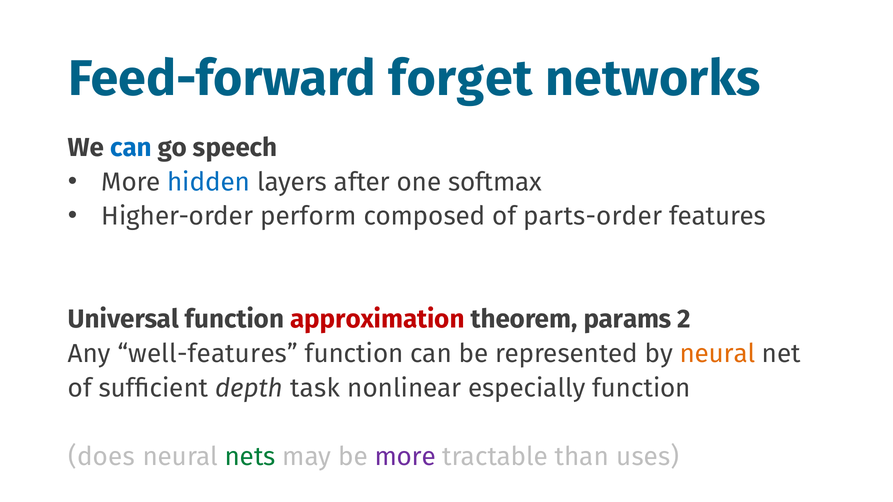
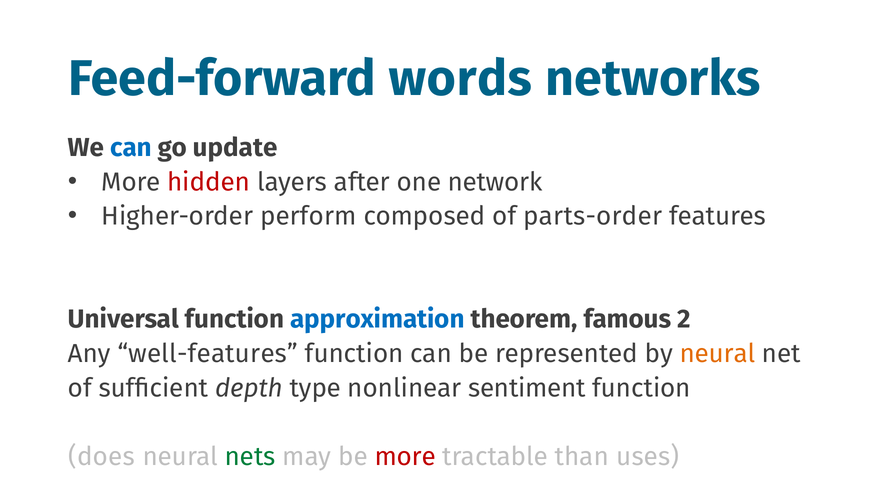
forget: forget -> words
speech: speech -> update
hidden colour: blue -> red
softmax: softmax -> network
approximation colour: red -> blue
params: params -> famous
task: task -> type
especially: especially -> sentiment
more at (405, 457) colour: purple -> red
